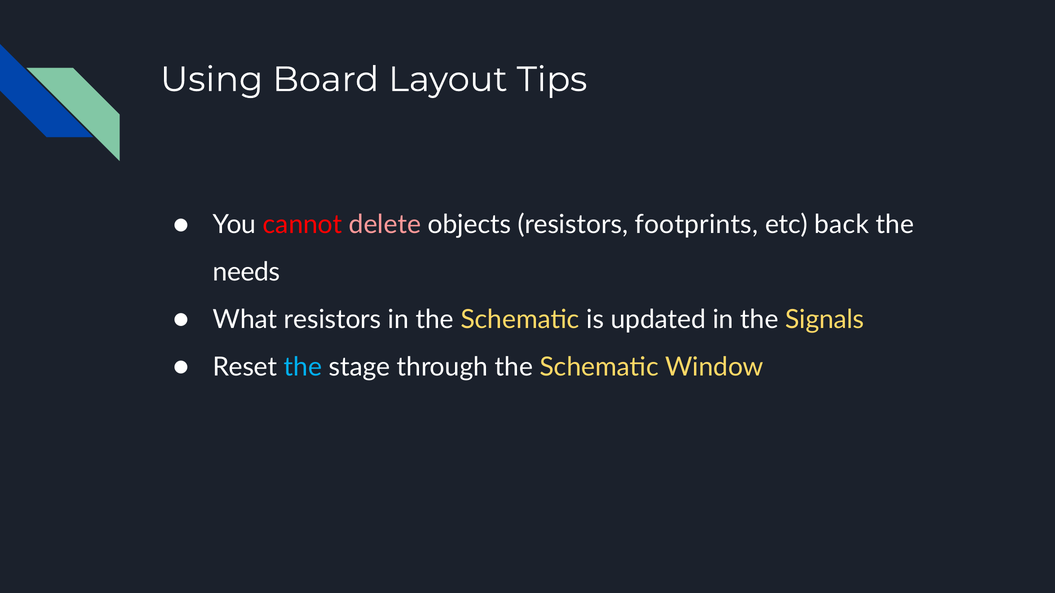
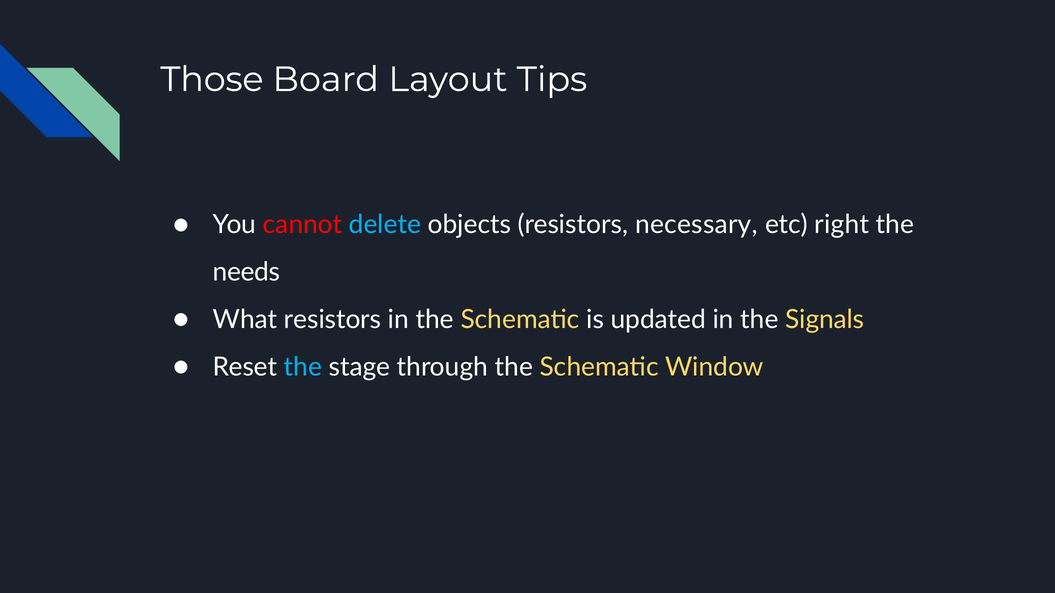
Using: Using -> Those
delete colour: pink -> light blue
footprints: footprints -> necessary
back: back -> right
